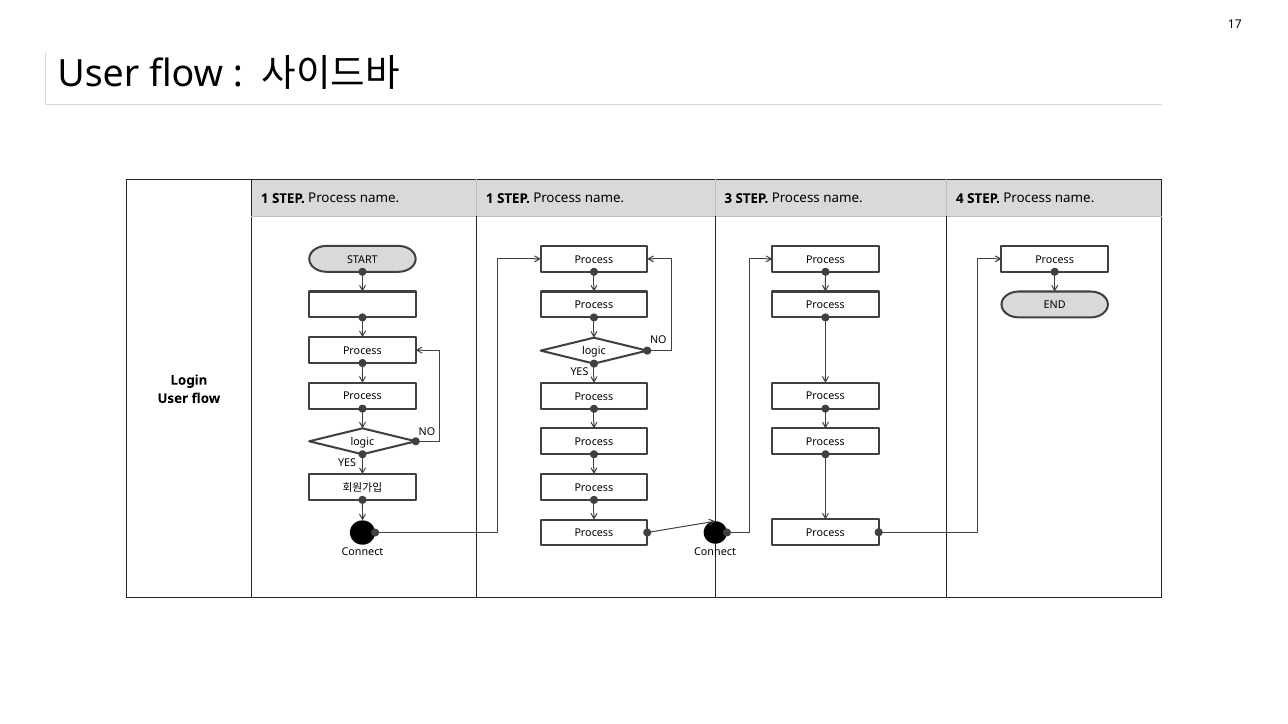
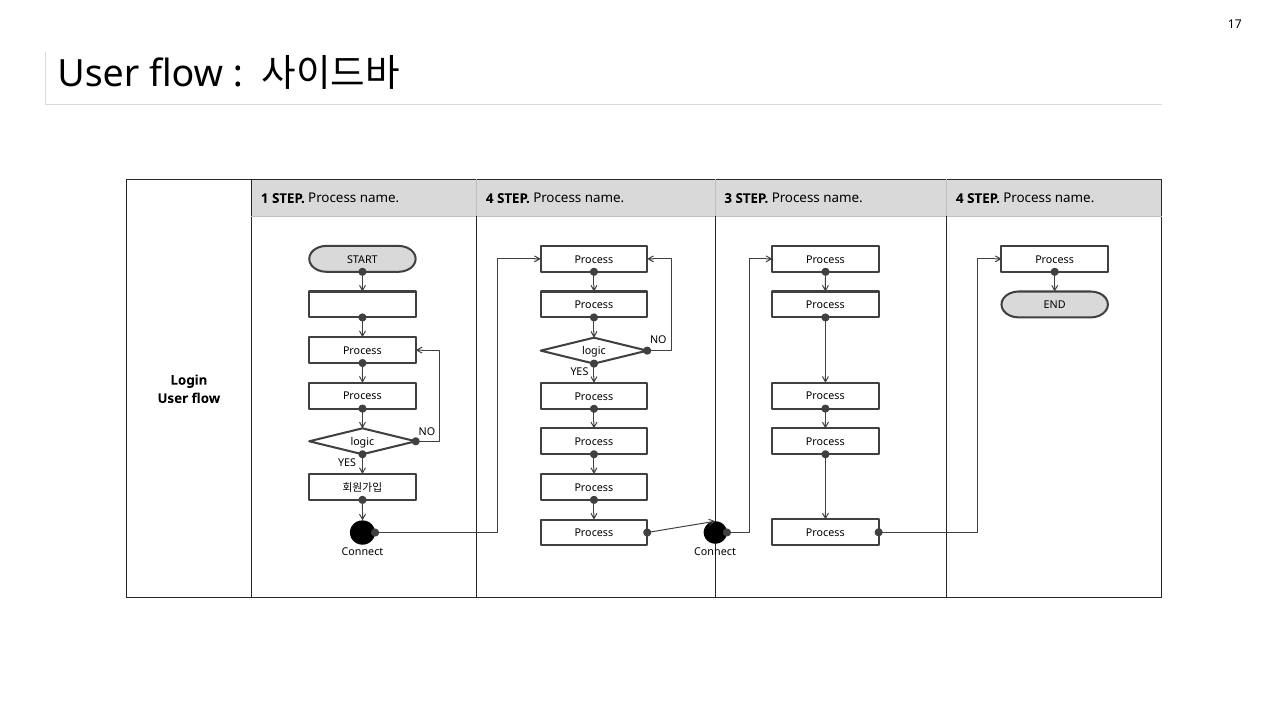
1 at (490, 199): 1 -> 4
